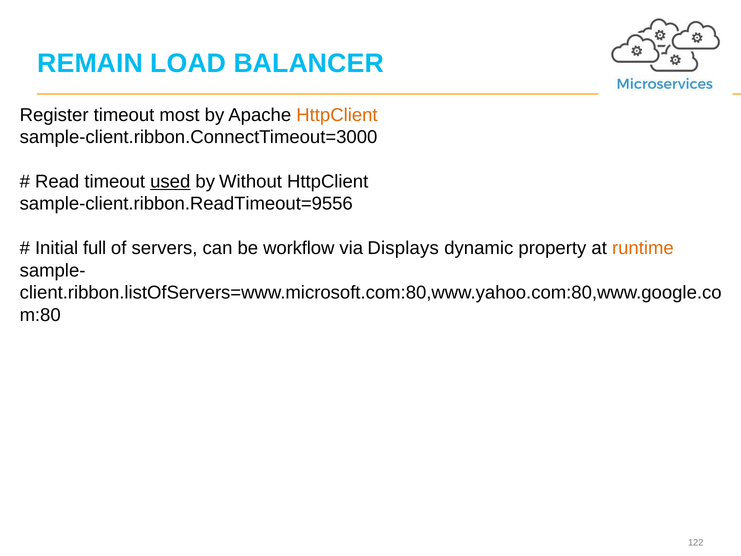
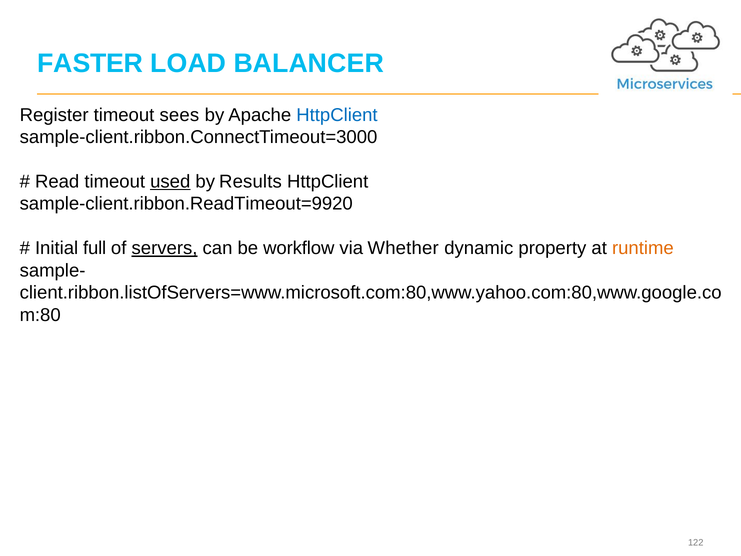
REMAIN: REMAIN -> FASTER
most: most -> sees
HttpClient at (337, 115) colour: orange -> blue
Without: Without -> Results
sample-client.ribbon.ReadTimeout=9556: sample-client.ribbon.ReadTimeout=9556 -> sample-client.ribbon.ReadTimeout=9920
servers underline: none -> present
Displays: Displays -> Whether
